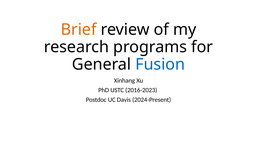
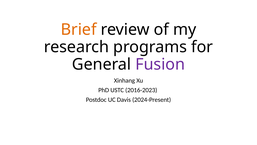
Fusion colour: blue -> purple
